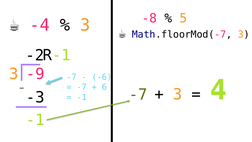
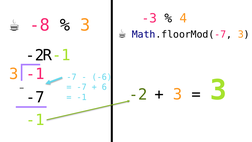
-4: -4 -> -8
-8: -8 -> -3
5: 5 -> 4
-9 at (35, 74): -9 -> -1
4 at (218, 90): 4 -> 3
-7 at (138, 94): -7 -> -2
-3 at (35, 97): -3 -> -7
